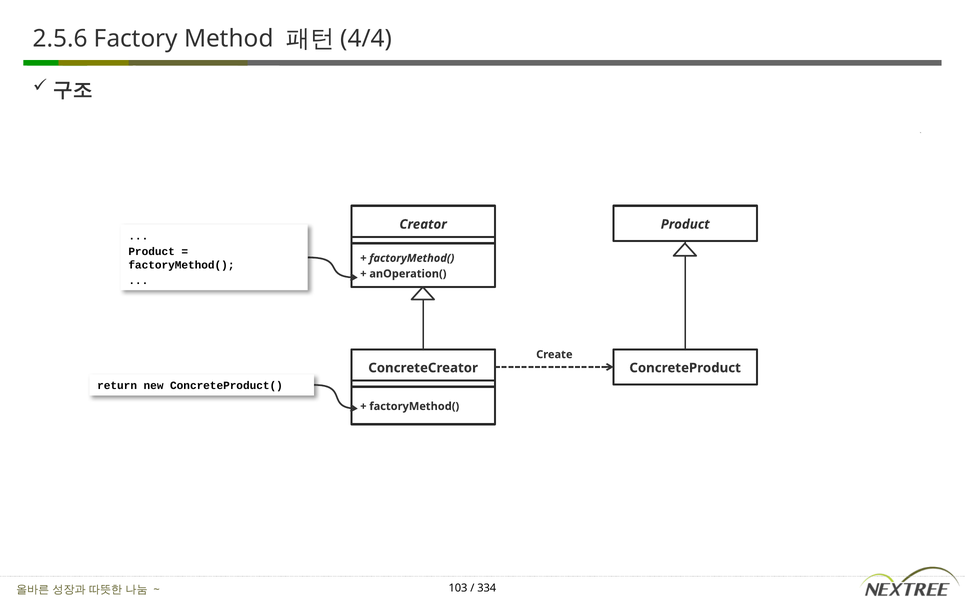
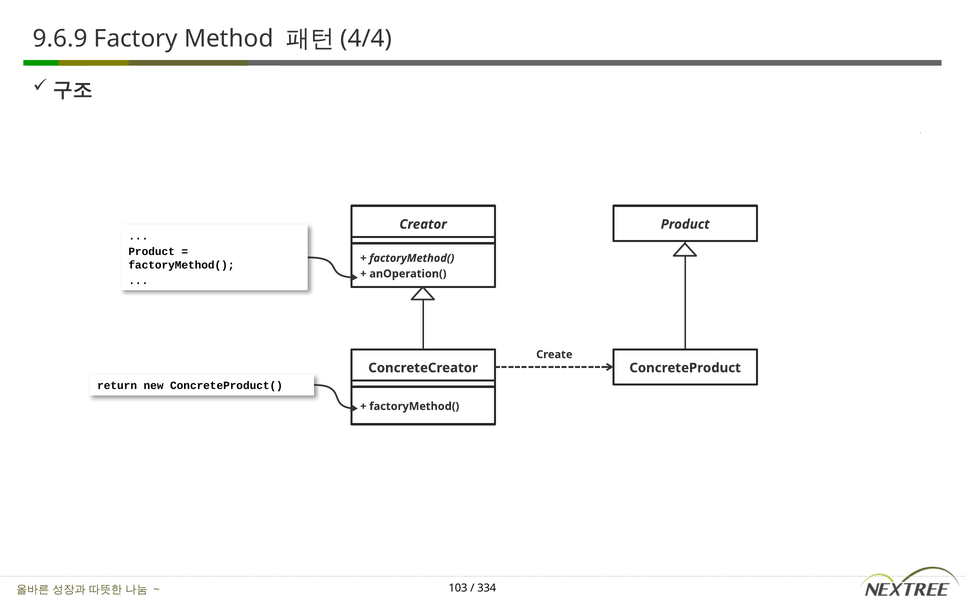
2.5.6: 2.5.6 -> 9.6.9
